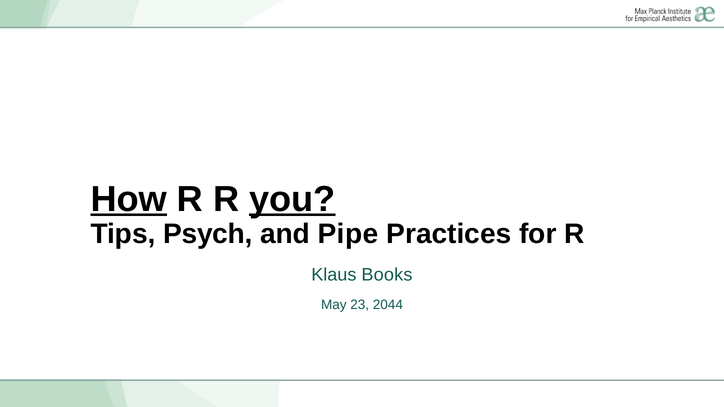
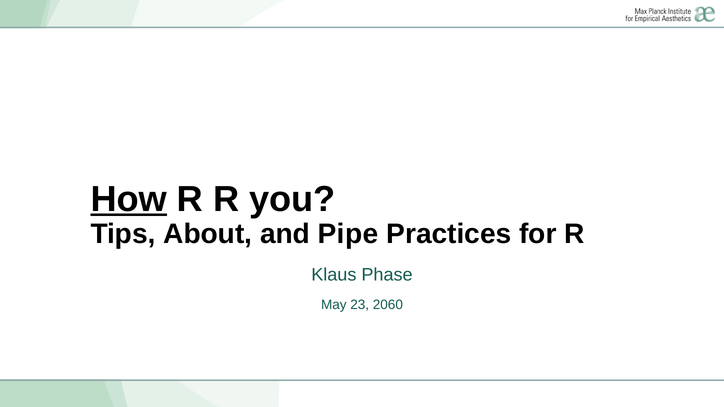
you underline: present -> none
Psych: Psych -> About
Books: Books -> Phase
2044: 2044 -> 2060
